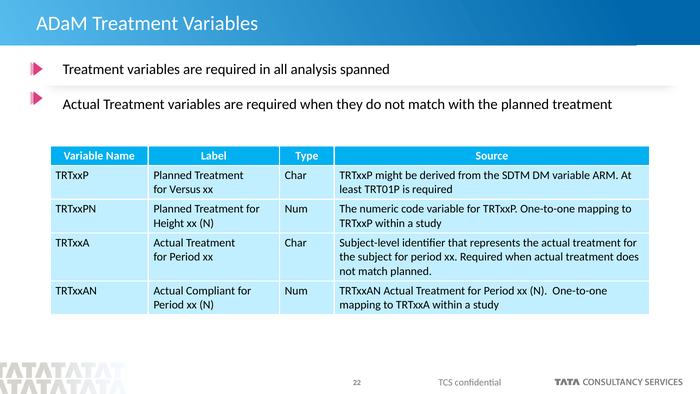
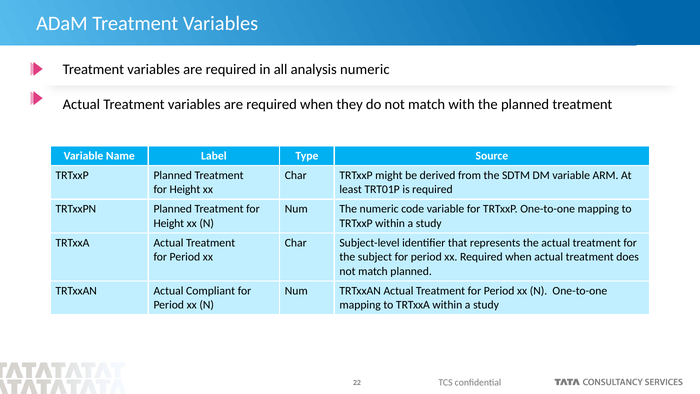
analysis spanned: spanned -> numeric
Versus at (185, 190): Versus -> Height
